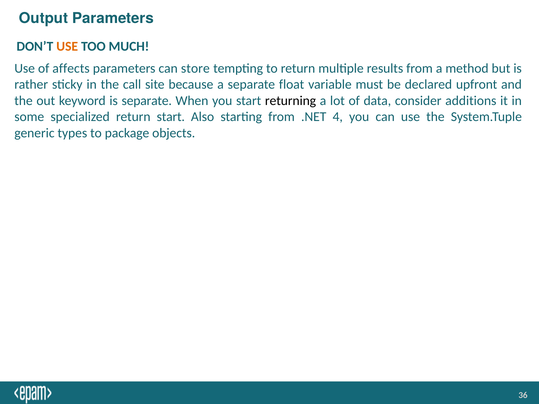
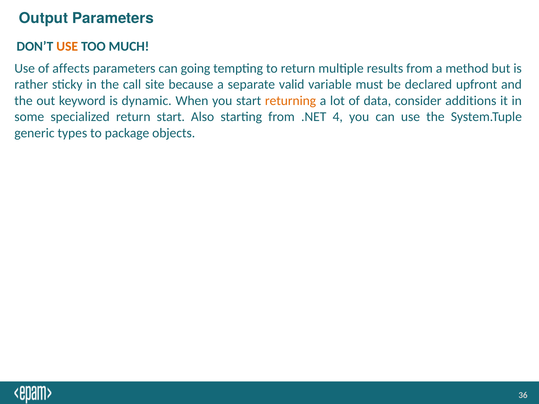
store: store -> going
float: float -> valid
is separate: separate -> dynamic
returning colour: black -> orange
